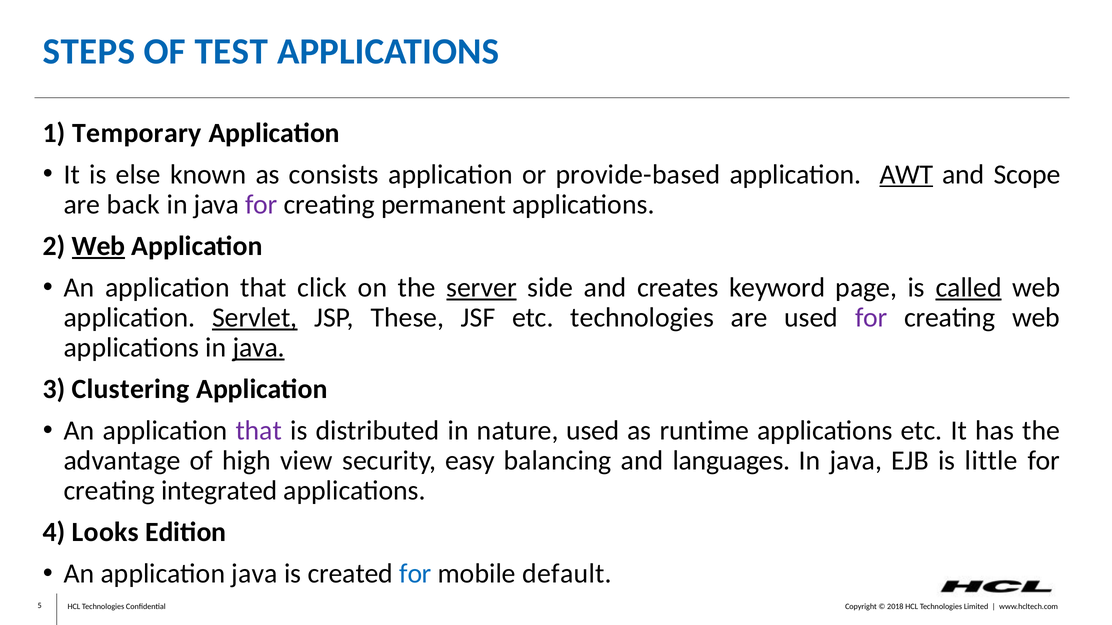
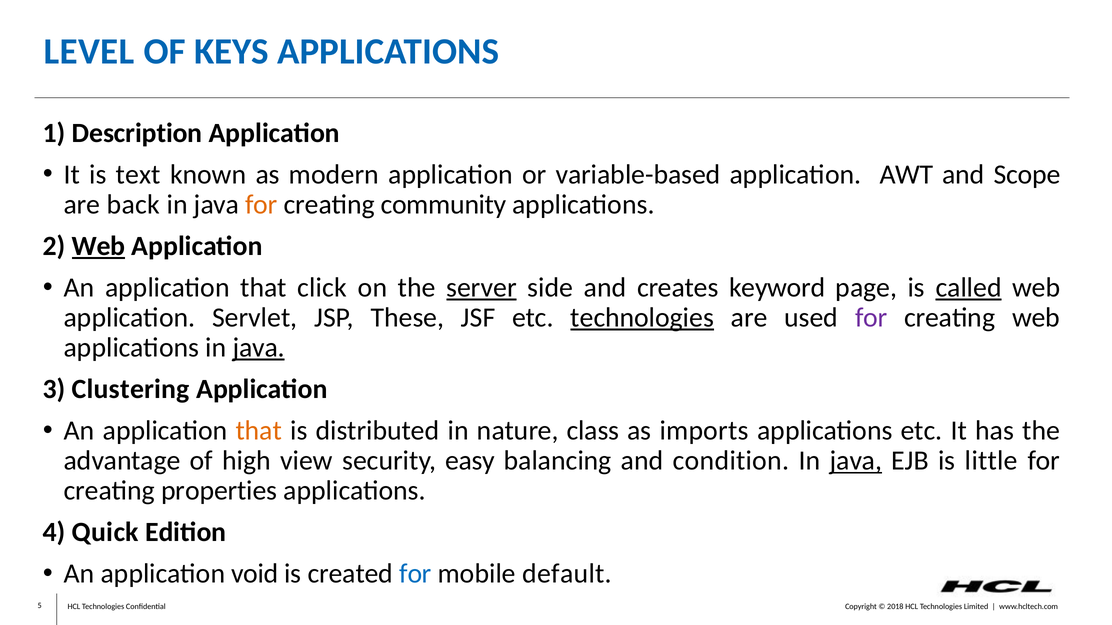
STEPS: STEPS -> LEVEL
TEST: TEST -> KEYS
Temporary: Temporary -> Description
else: else -> text
consists: consists -> modern
provide-based: provide-based -> variable-based
AWT underline: present -> none
for at (261, 205) colour: purple -> orange
permanent: permanent -> community
Servlet underline: present -> none
technologies at (642, 318) underline: none -> present
that at (259, 431) colour: purple -> orange
nature used: used -> class
runtime: runtime -> imports
languages: languages -> condition
java at (856, 461) underline: none -> present
integrated: integrated -> properties
Looks: Looks -> Quick
application java: java -> void
